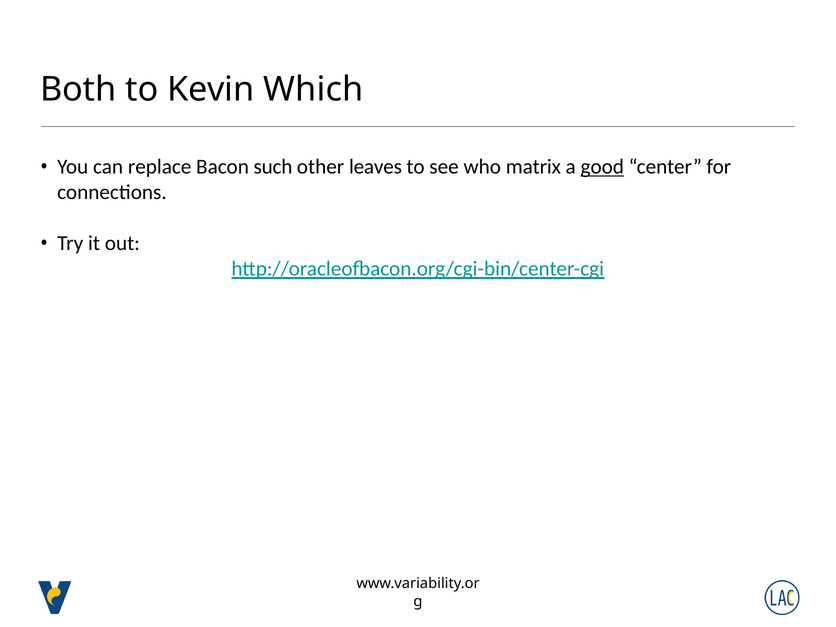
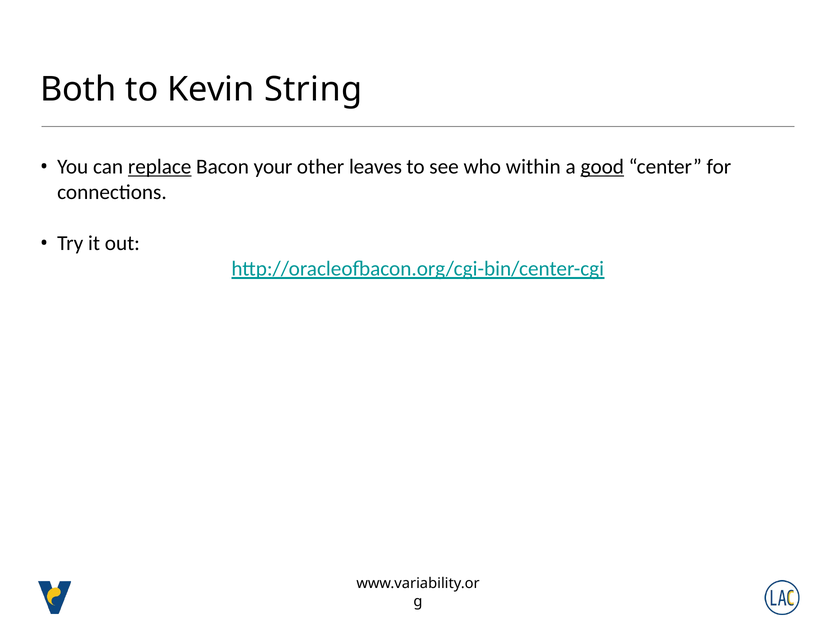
Which: Which -> String
replace underline: none -> present
such: such -> your
matrix: matrix -> within
